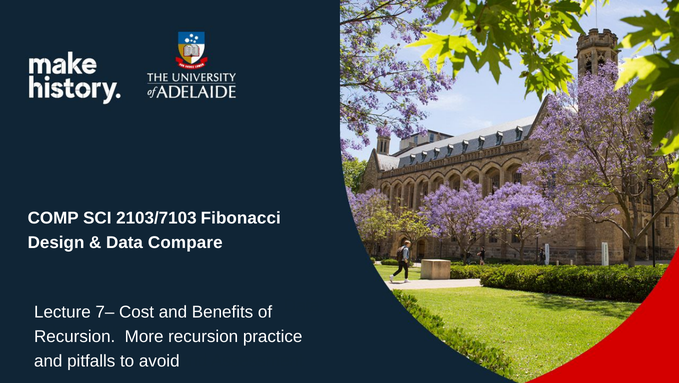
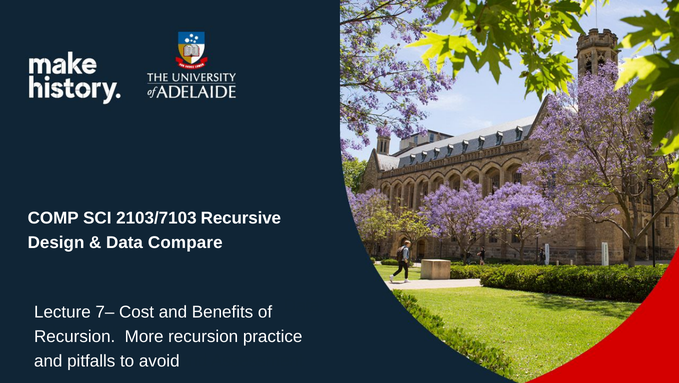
Fibonacci: Fibonacci -> Recursive
